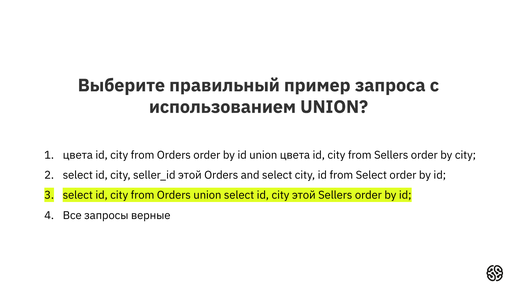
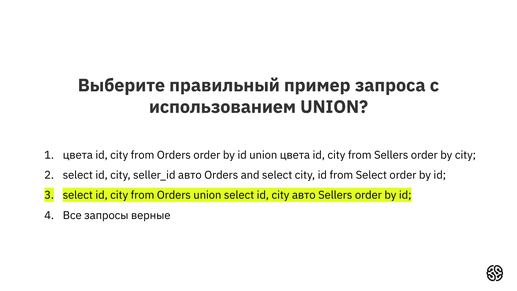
seller_id этой: этой -> авто
city этой: этой -> авто
